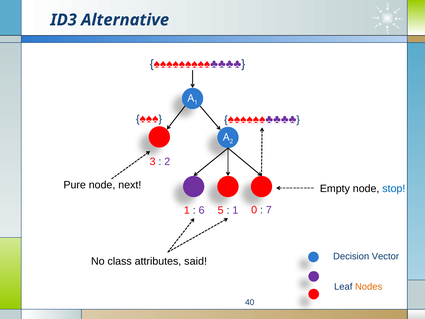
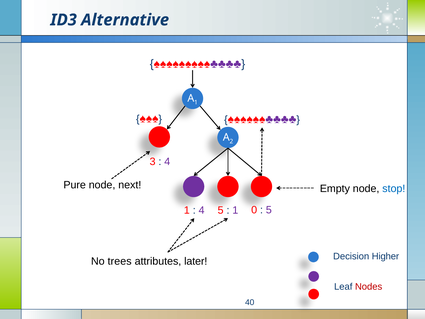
2 at (167, 161): 2 -> 4
7 at (269, 210): 7 -> 5
6 at (202, 210): 6 -> 4
Vector: Vector -> Higher
class: class -> trees
said: said -> later
Nodes colour: orange -> red
